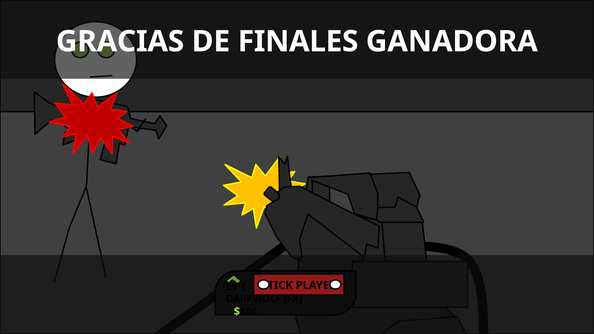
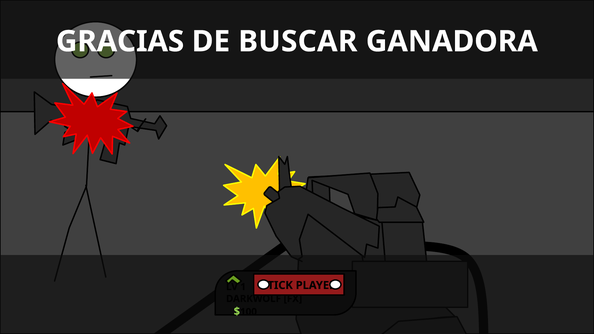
FINALES: FINALES -> BUSCAR
